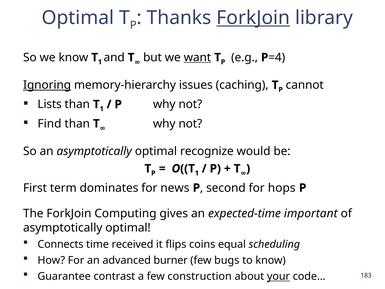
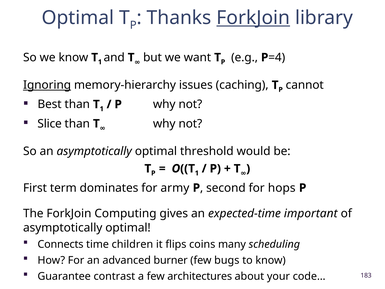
want underline: present -> none
Lists: Lists -> Best
Find: Find -> Slice
recognize: recognize -> threshold
news: news -> army
received: received -> children
equal: equal -> many
construction: construction -> architectures
your underline: present -> none
